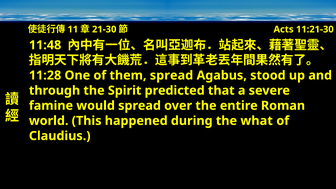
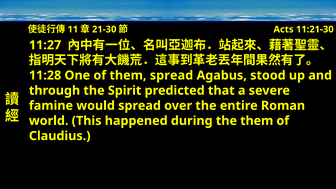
11:48: 11:48 -> 11:27
the what: what -> them
